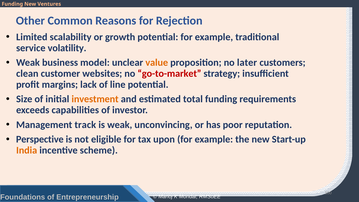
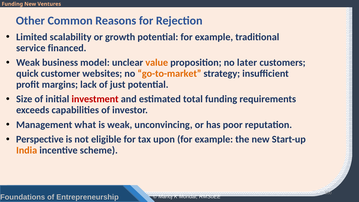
volatility: volatility -> financed
clean: clean -> quick
go-to-market colour: red -> orange
line: line -> just
investment colour: orange -> red
track: track -> what
